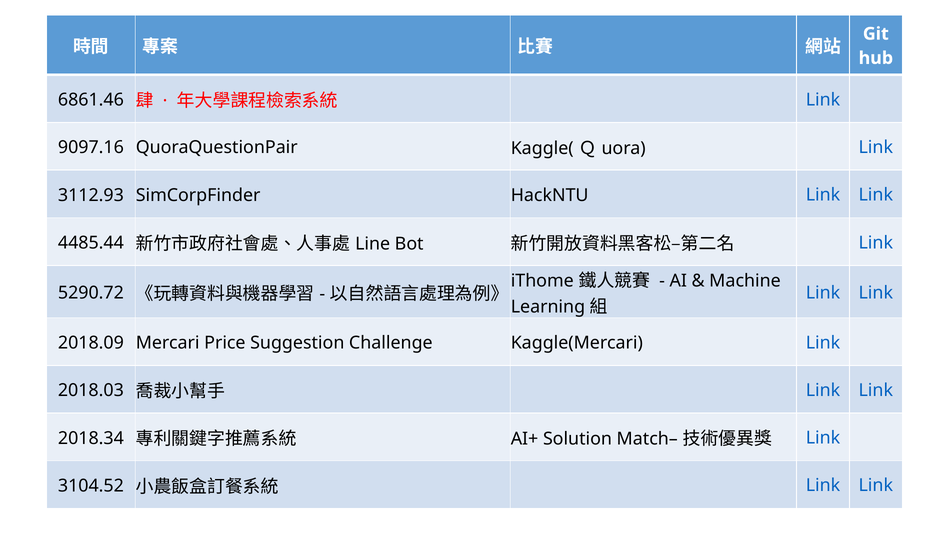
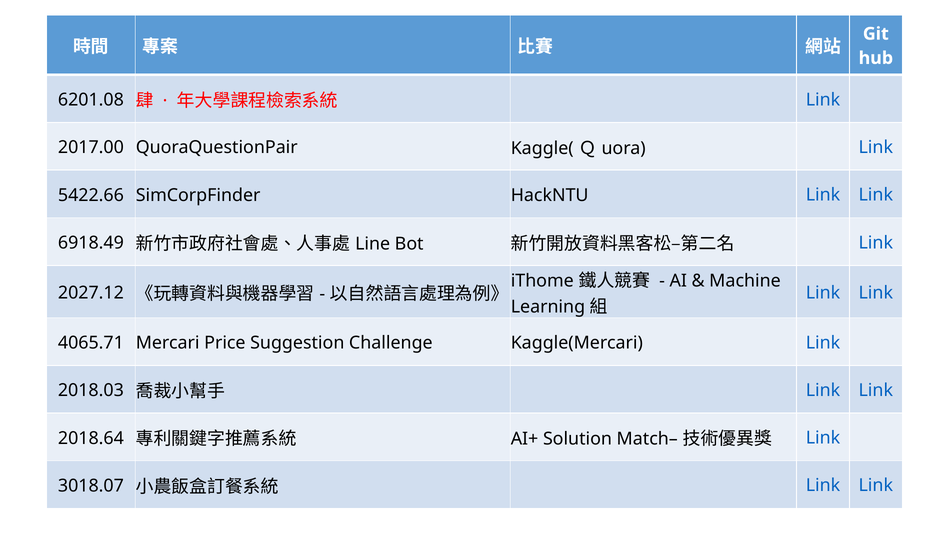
6861.46: 6861.46 -> 6201.08
9097.16: 9097.16 -> 2017.00
3112.93: 3112.93 -> 5422.66
4485.44: 4485.44 -> 6918.49
5290.72: 5290.72 -> 2027.12
2018.09: 2018.09 -> 4065.71
2018.34: 2018.34 -> 2018.64
3104.52: 3104.52 -> 3018.07
